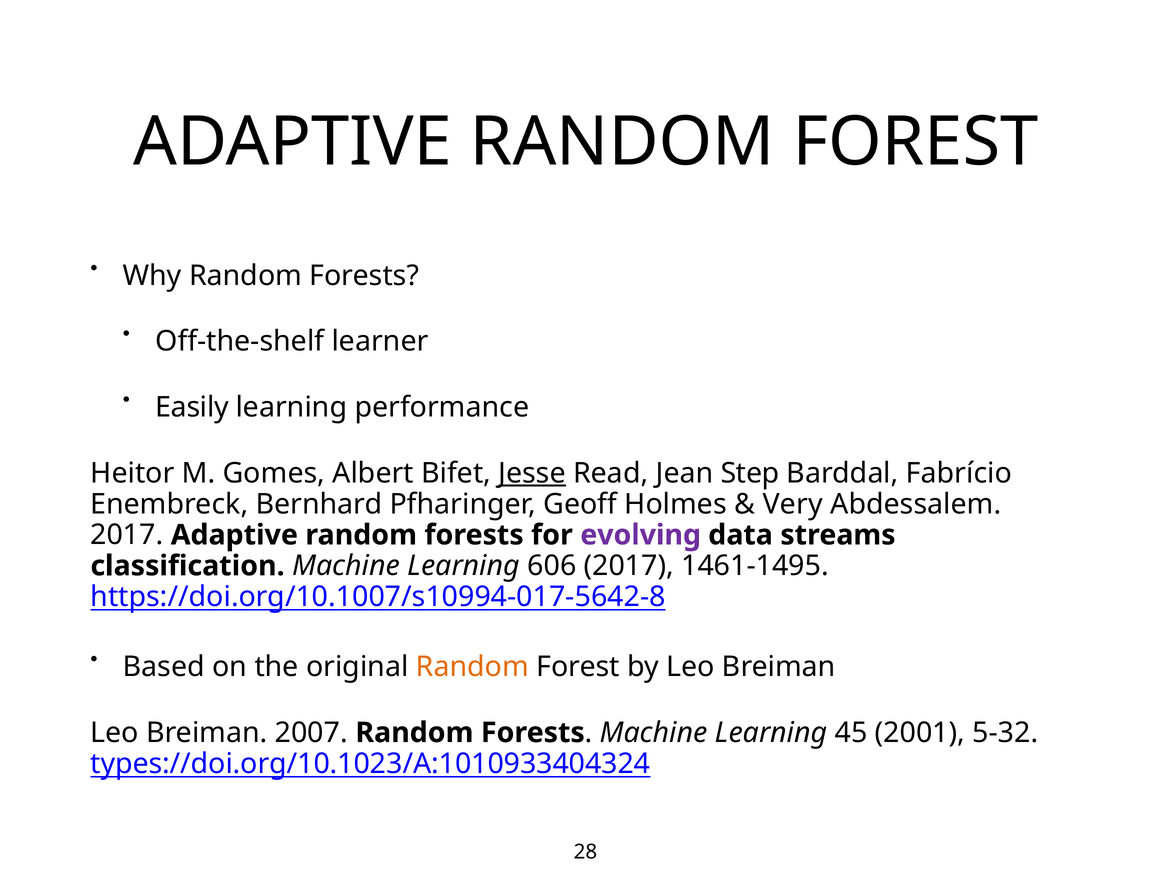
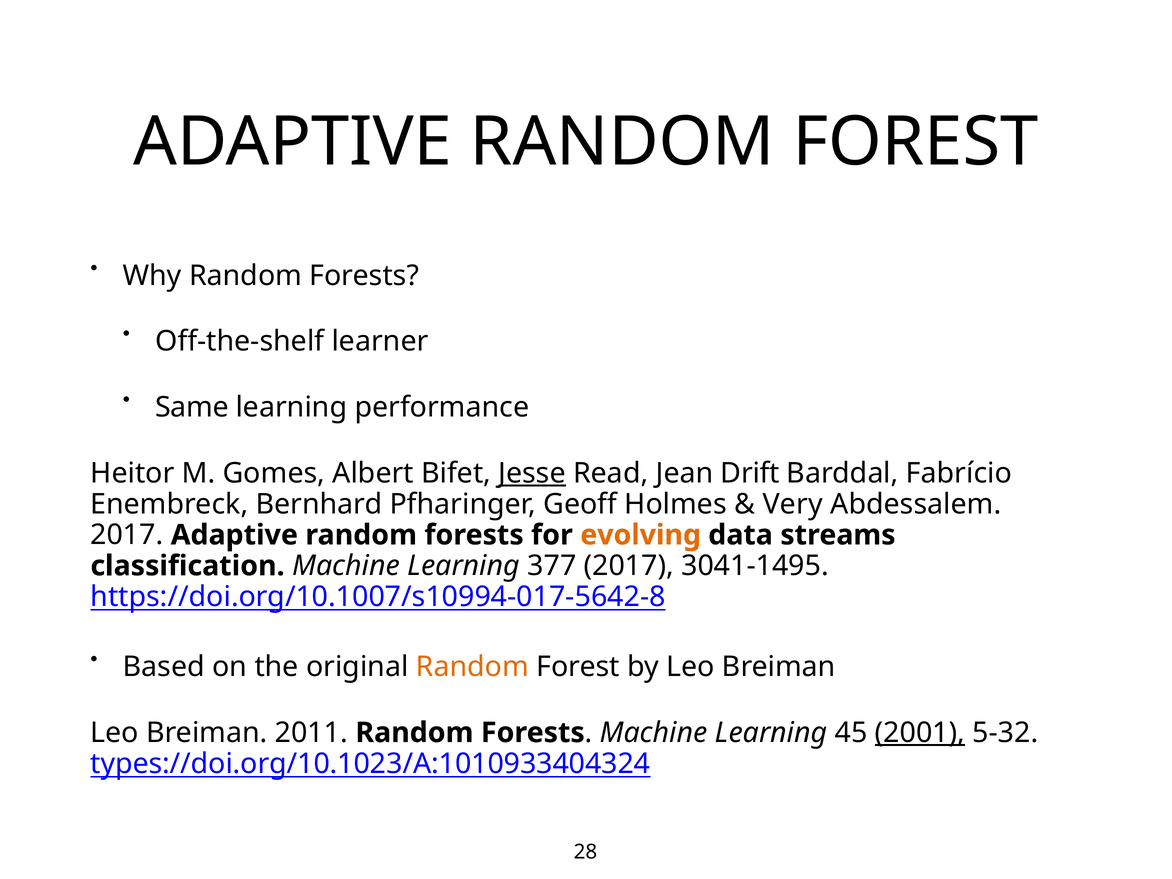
Easily: Easily -> Same
Step: Step -> Drift
evolving colour: purple -> orange
606: 606 -> 377
1461-1495: 1461-1495 -> 3041-1495
2007: 2007 -> 2011
2001 underline: none -> present
